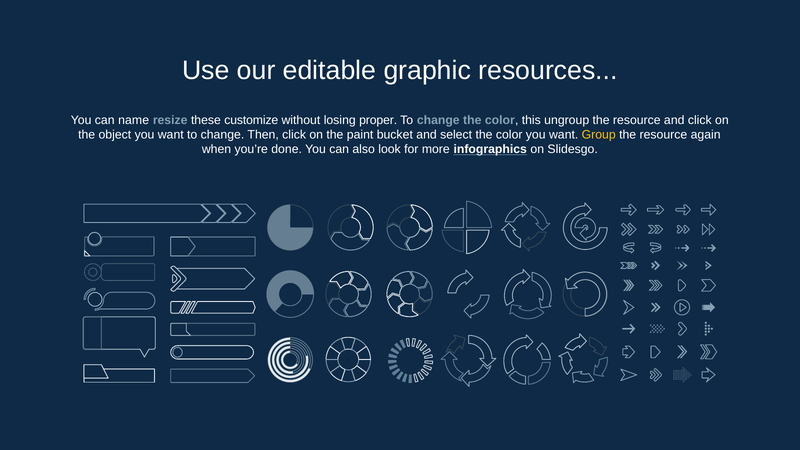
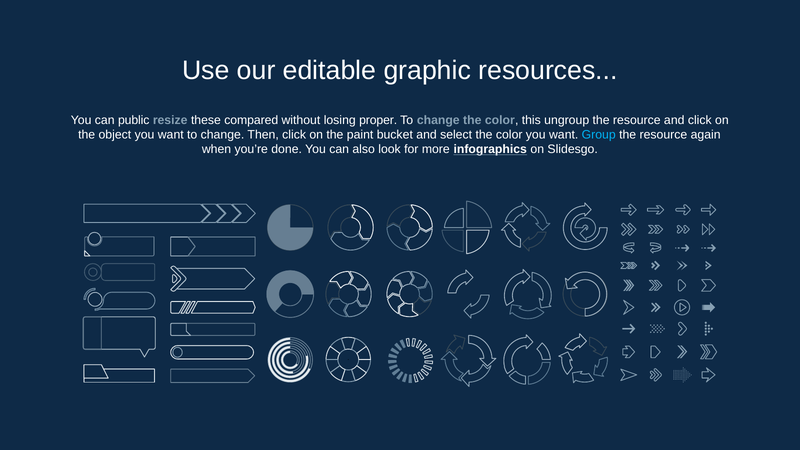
name: name -> public
customize: customize -> compared
Group colour: yellow -> light blue
